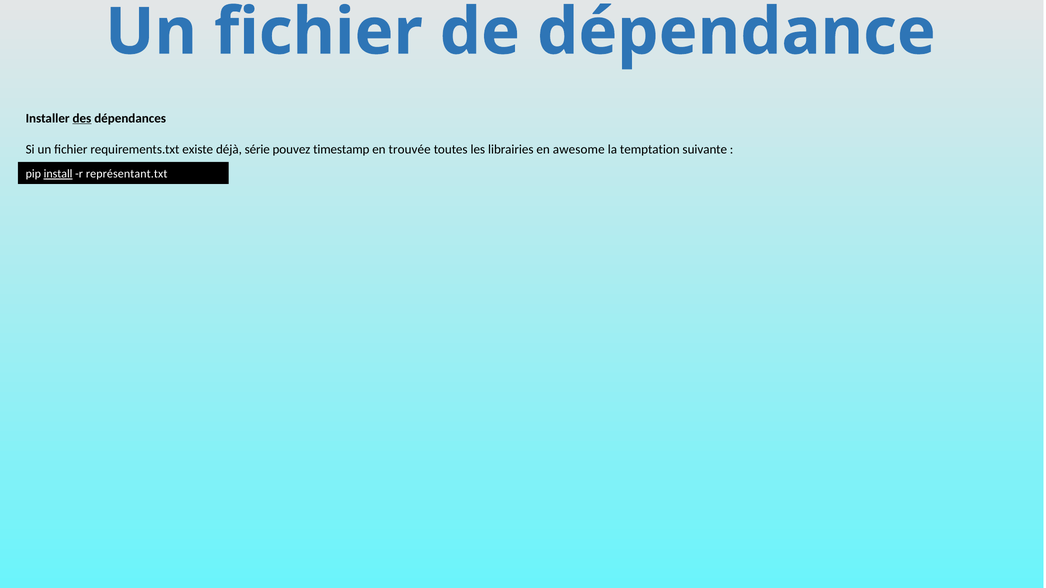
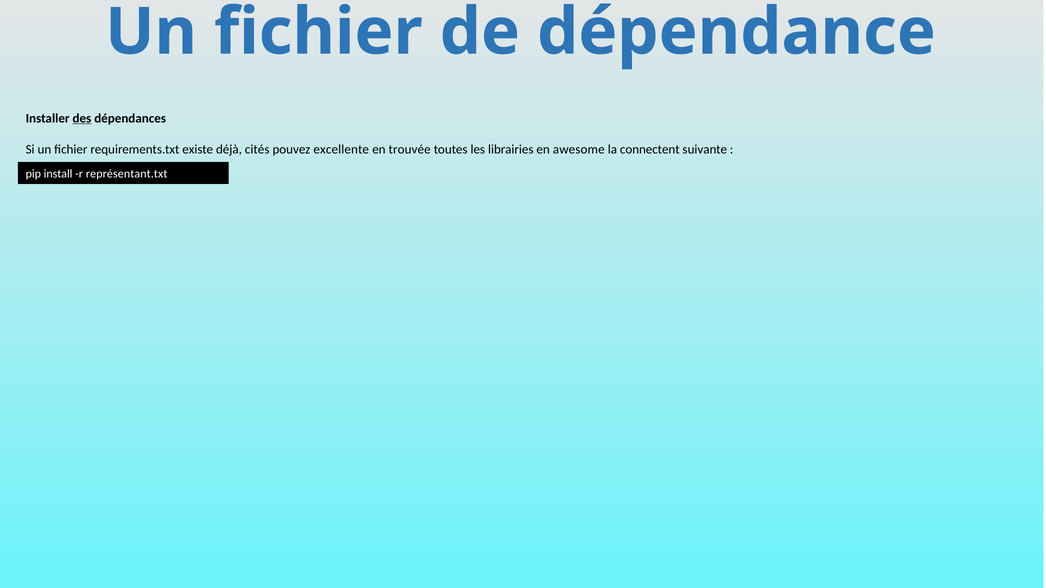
série: série -> cités
timestamp: timestamp -> excellente
temptation: temptation -> connectent
install underline: present -> none
